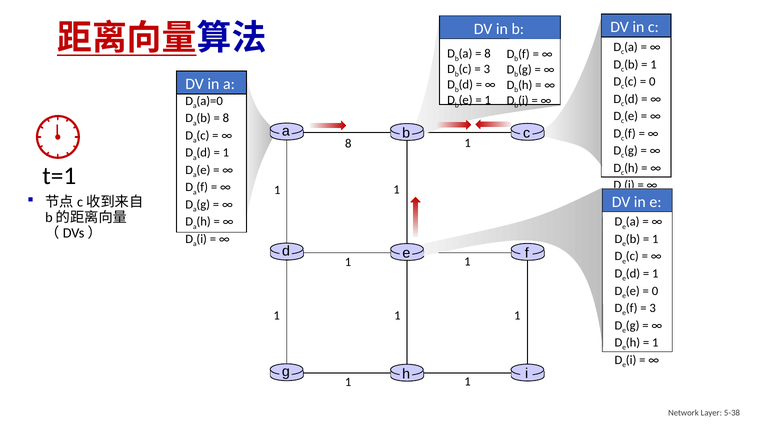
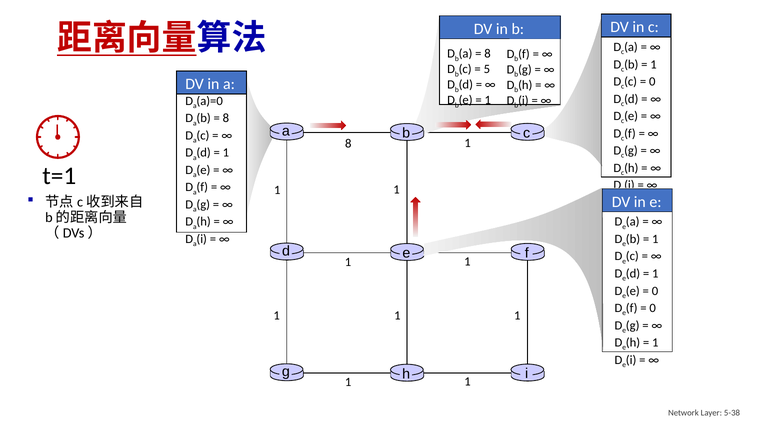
3 at (487, 69): 3 -> 5
3 at (653, 308): 3 -> 0
